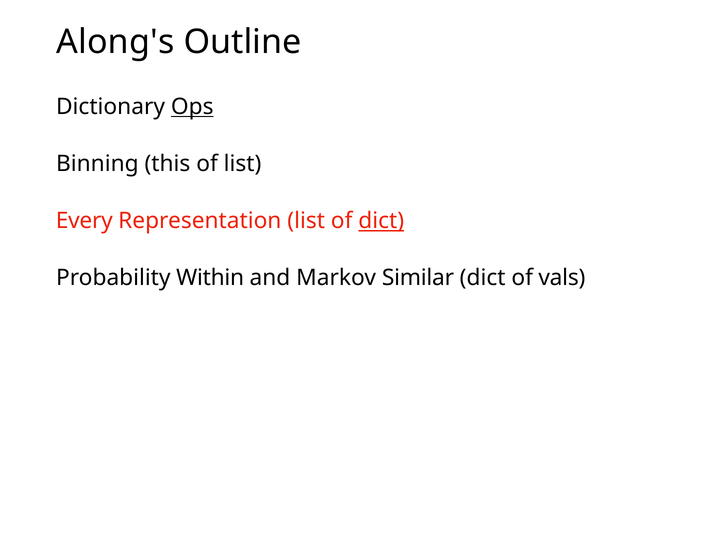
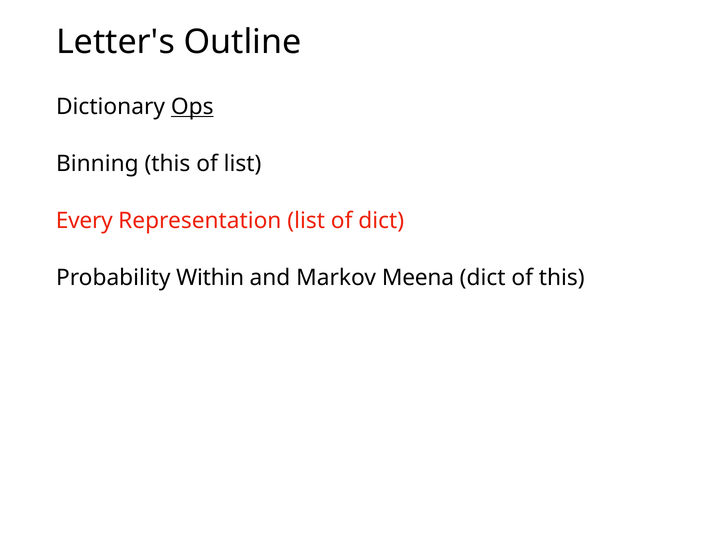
Along's: Along's -> Letter's
dict at (381, 221) underline: present -> none
Similar: Similar -> Meena
of vals: vals -> this
